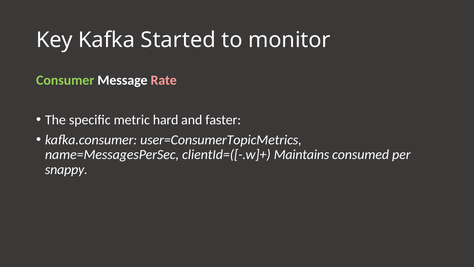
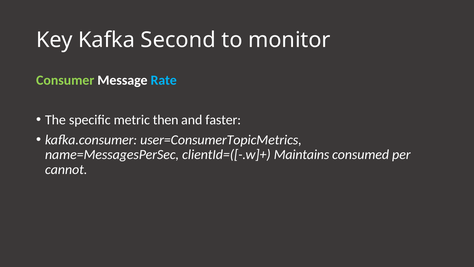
Started: Started -> Second
Rate colour: pink -> light blue
hard: hard -> then
snappy: snappy -> cannot
